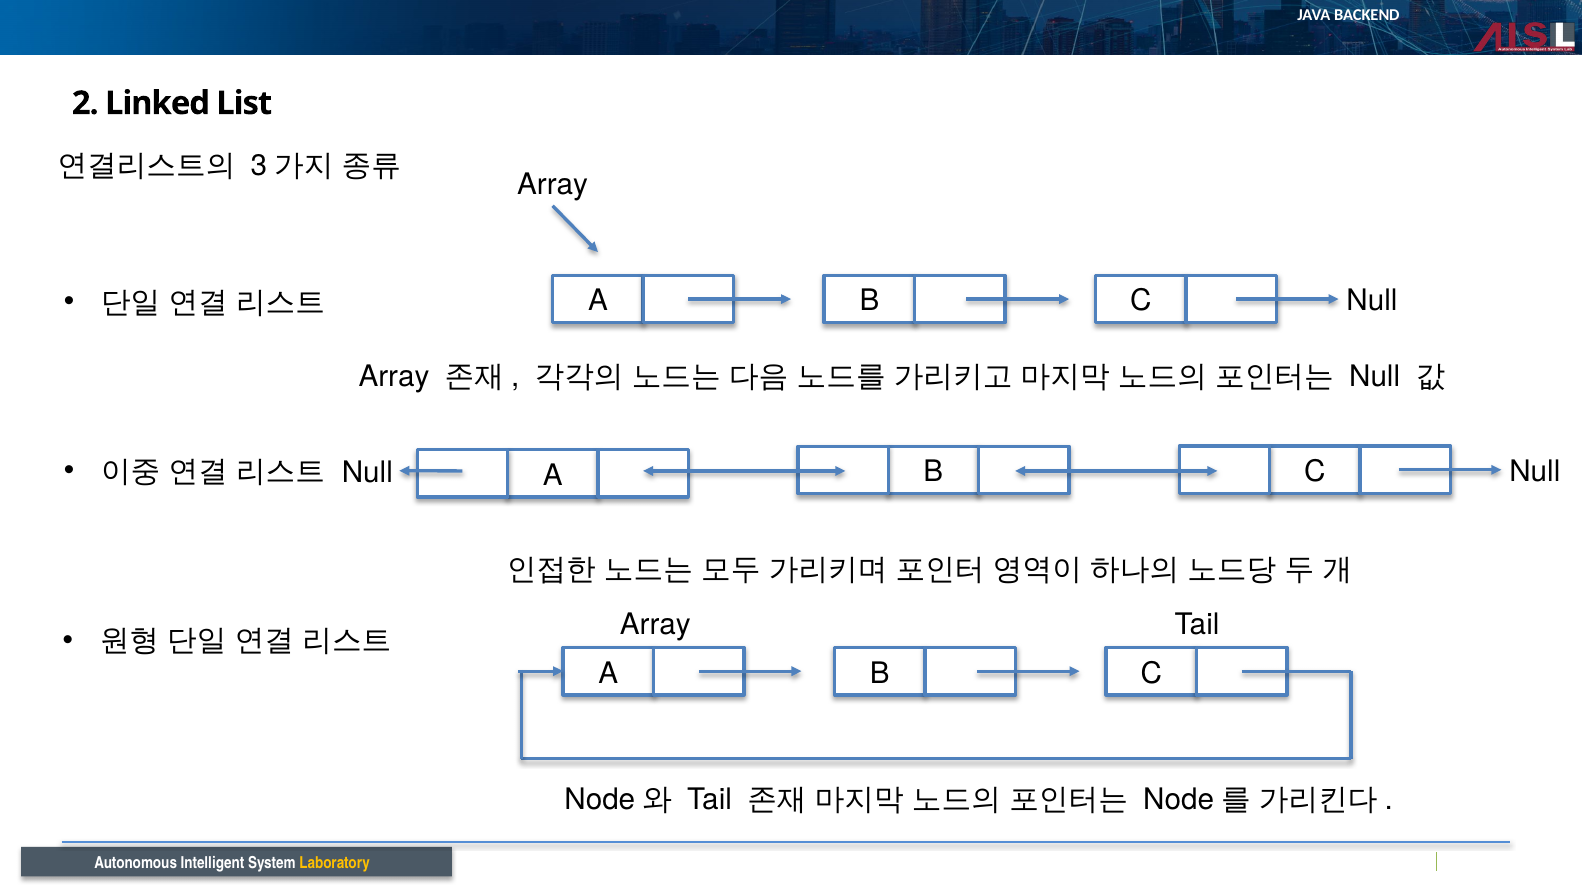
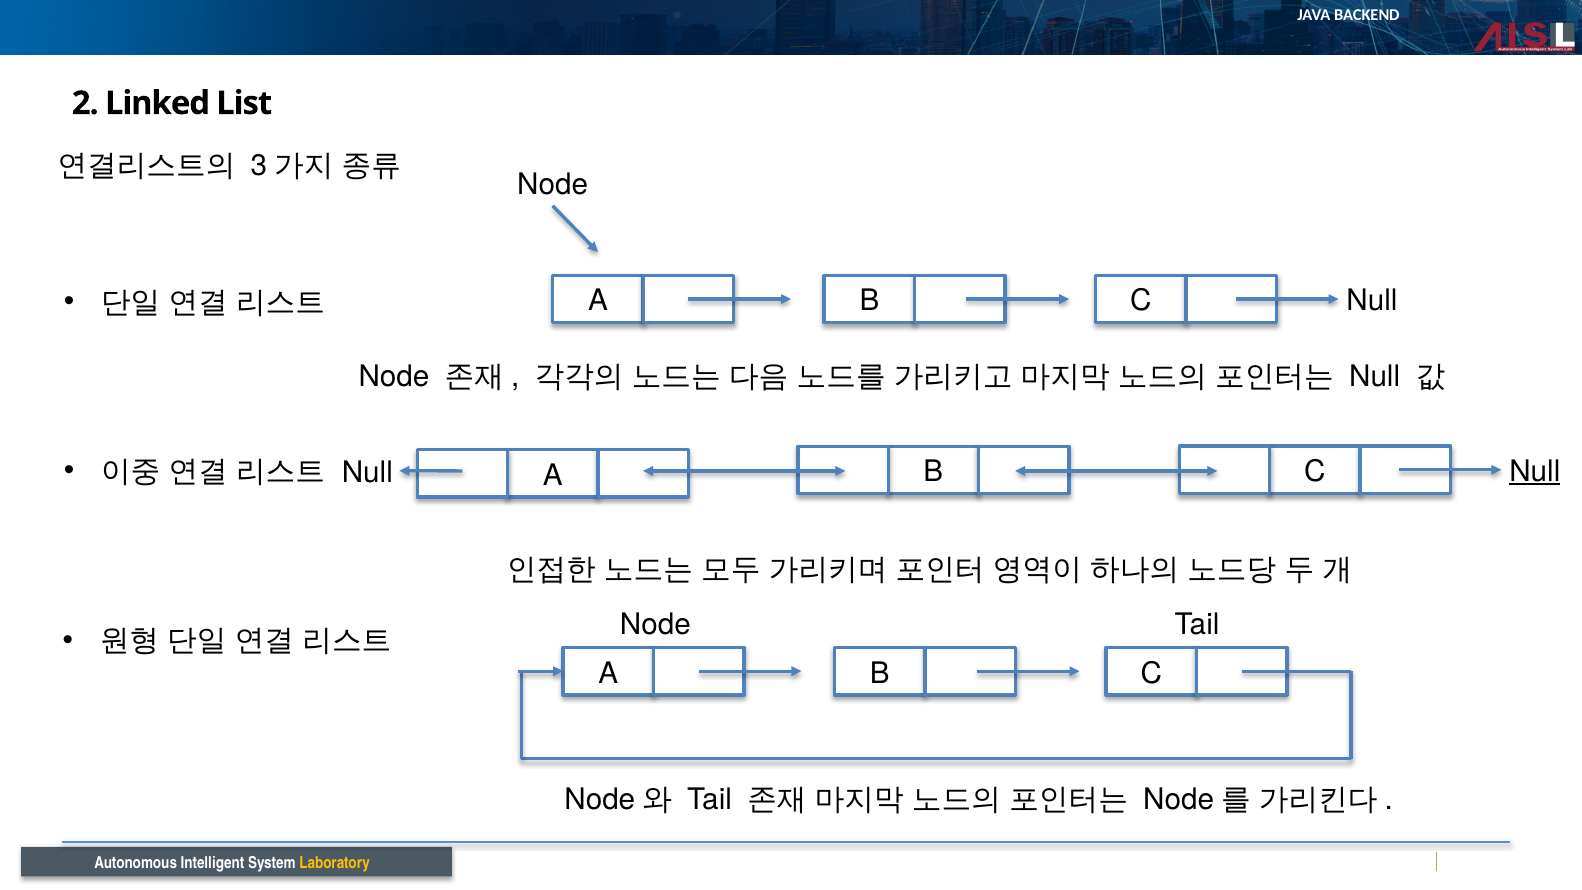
Array at (553, 184): Array -> Node
Array at (394, 377): Array -> Node
Null at (1535, 472) underline: none -> present
Array at (655, 624): Array -> Node
